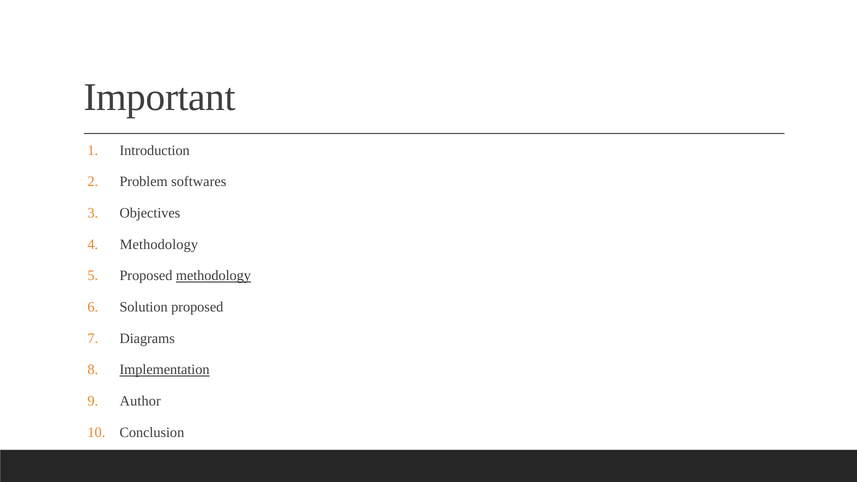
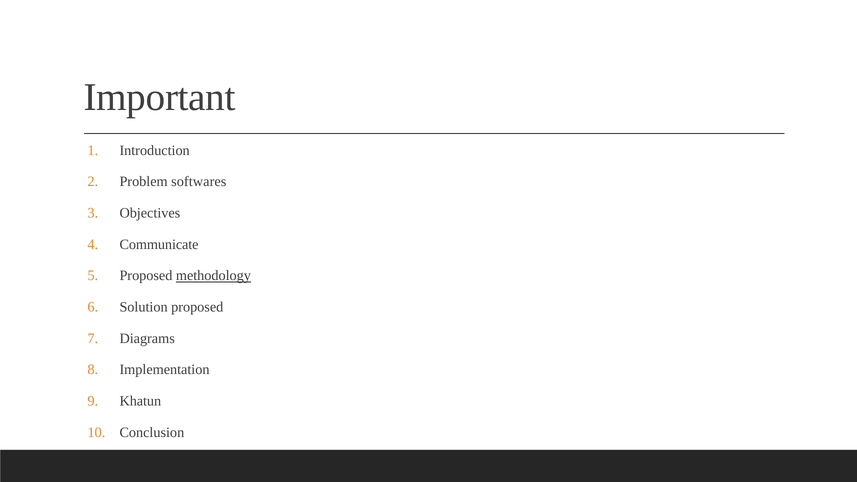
Methodology at (159, 244): Methodology -> Communicate
Implementation underline: present -> none
Author: Author -> Khatun
